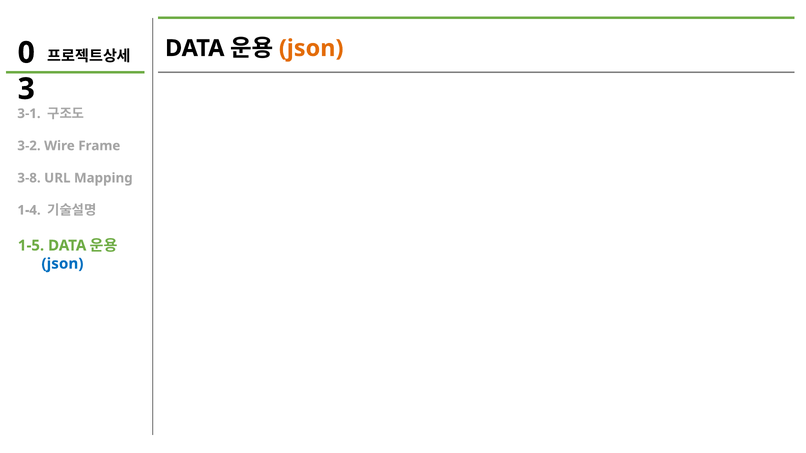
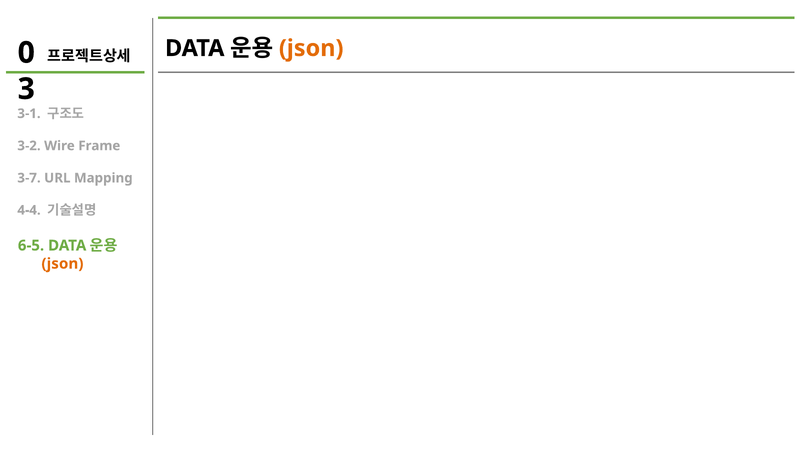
3-8: 3-8 -> 3-7
1-4: 1-4 -> 4-4
1-5: 1-5 -> 6-5
json at (62, 264) colour: blue -> orange
